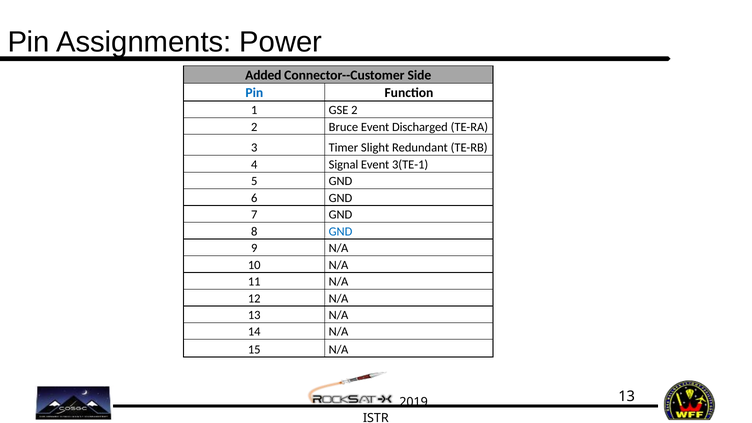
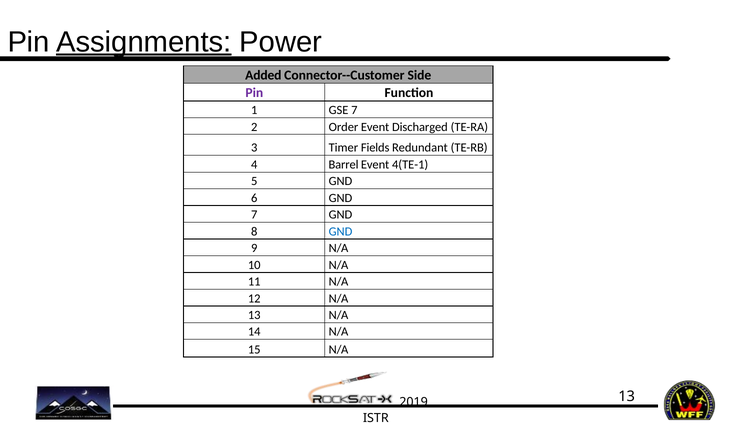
Assignments underline: none -> present
Pin at (254, 93) colour: blue -> purple
GSE 2: 2 -> 7
Bruce: Bruce -> Order
Slight: Slight -> Fields
Signal: Signal -> Barrel
3(TE-1: 3(TE-1 -> 4(TE-1
